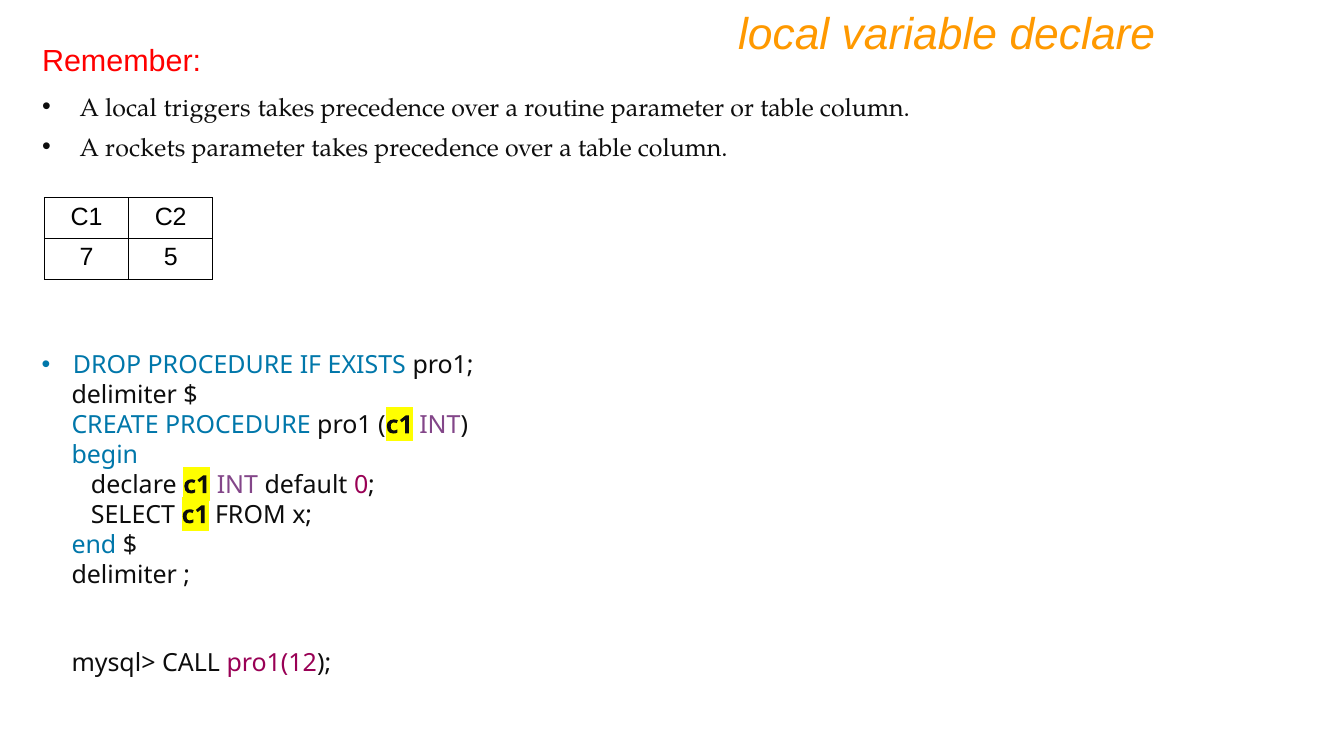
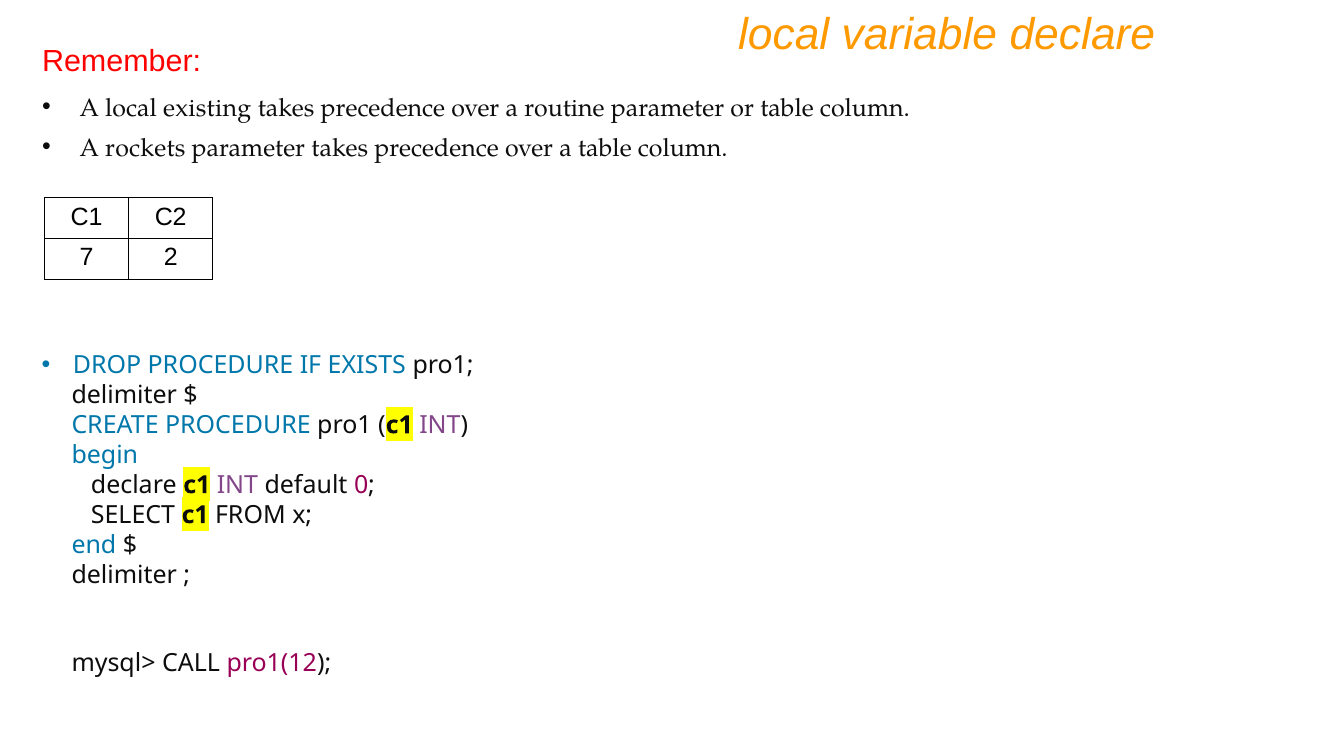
triggers: triggers -> existing
5: 5 -> 2
